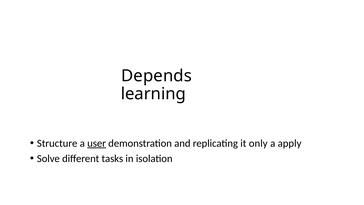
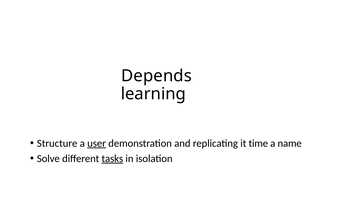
only: only -> time
apply: apply -> name
tasks underline: none -> present
